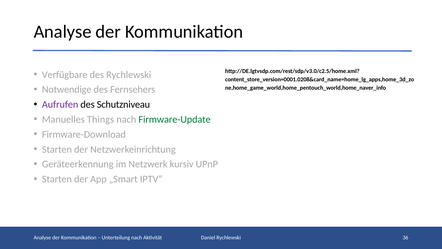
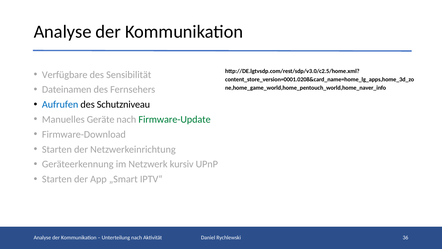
des Rychlewski: Rychlewski -> Sensibilität
Notwendige: Notwendige -> Dateinamen
Aufrufen colour: purple -> blue
Things: Things -> Geräte
